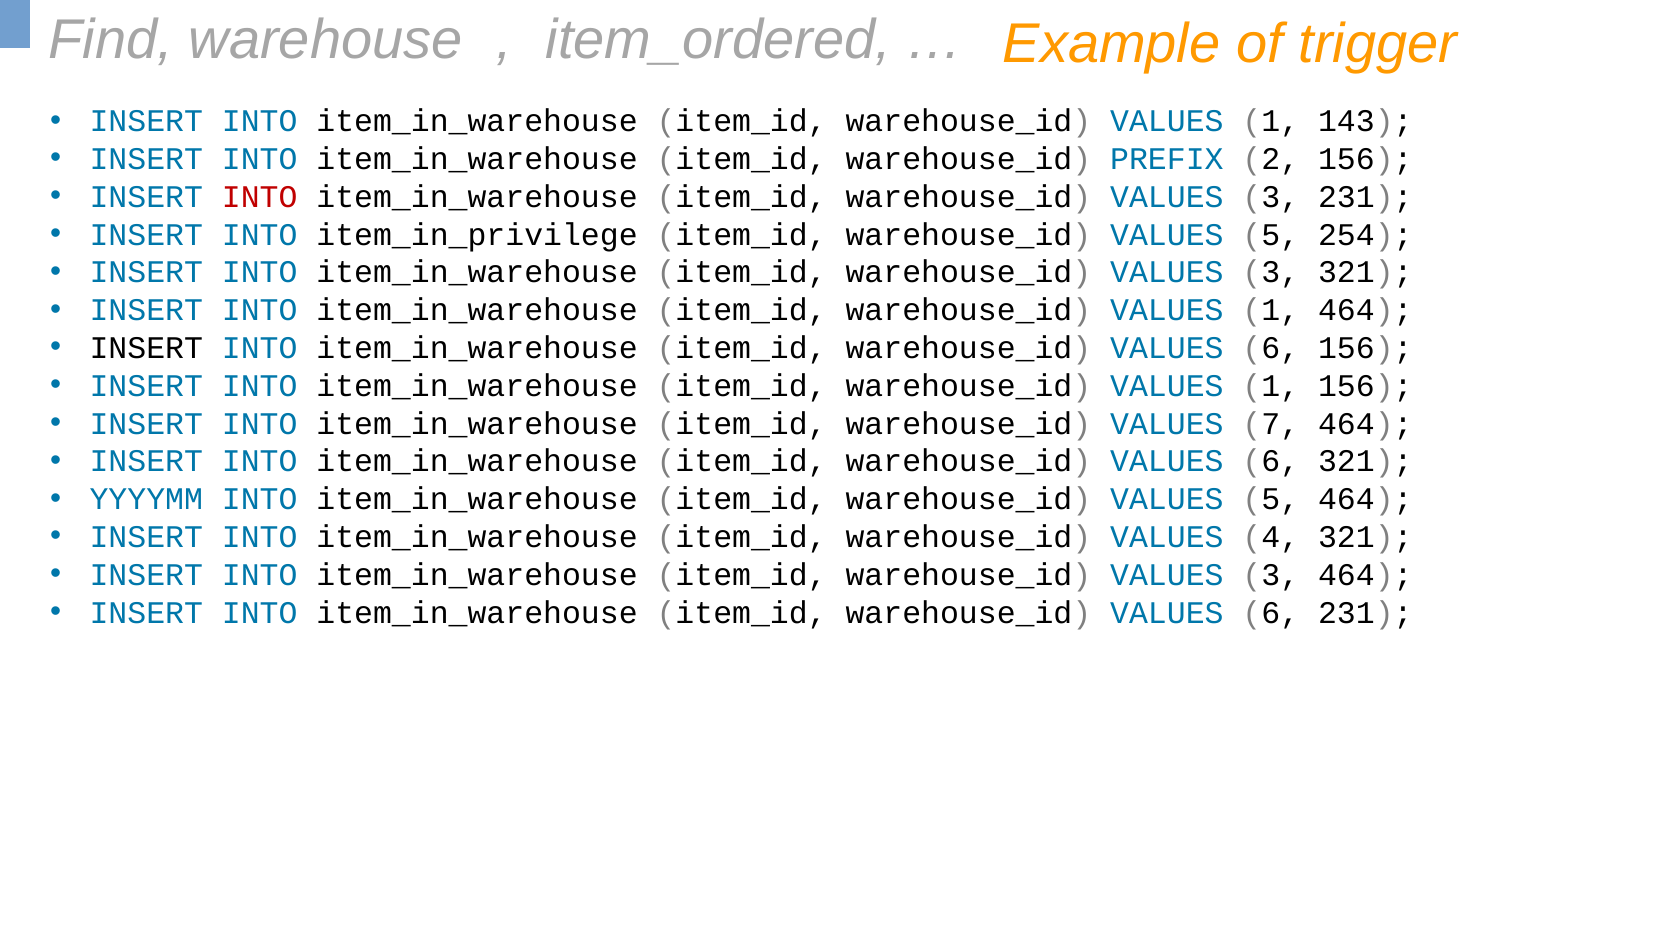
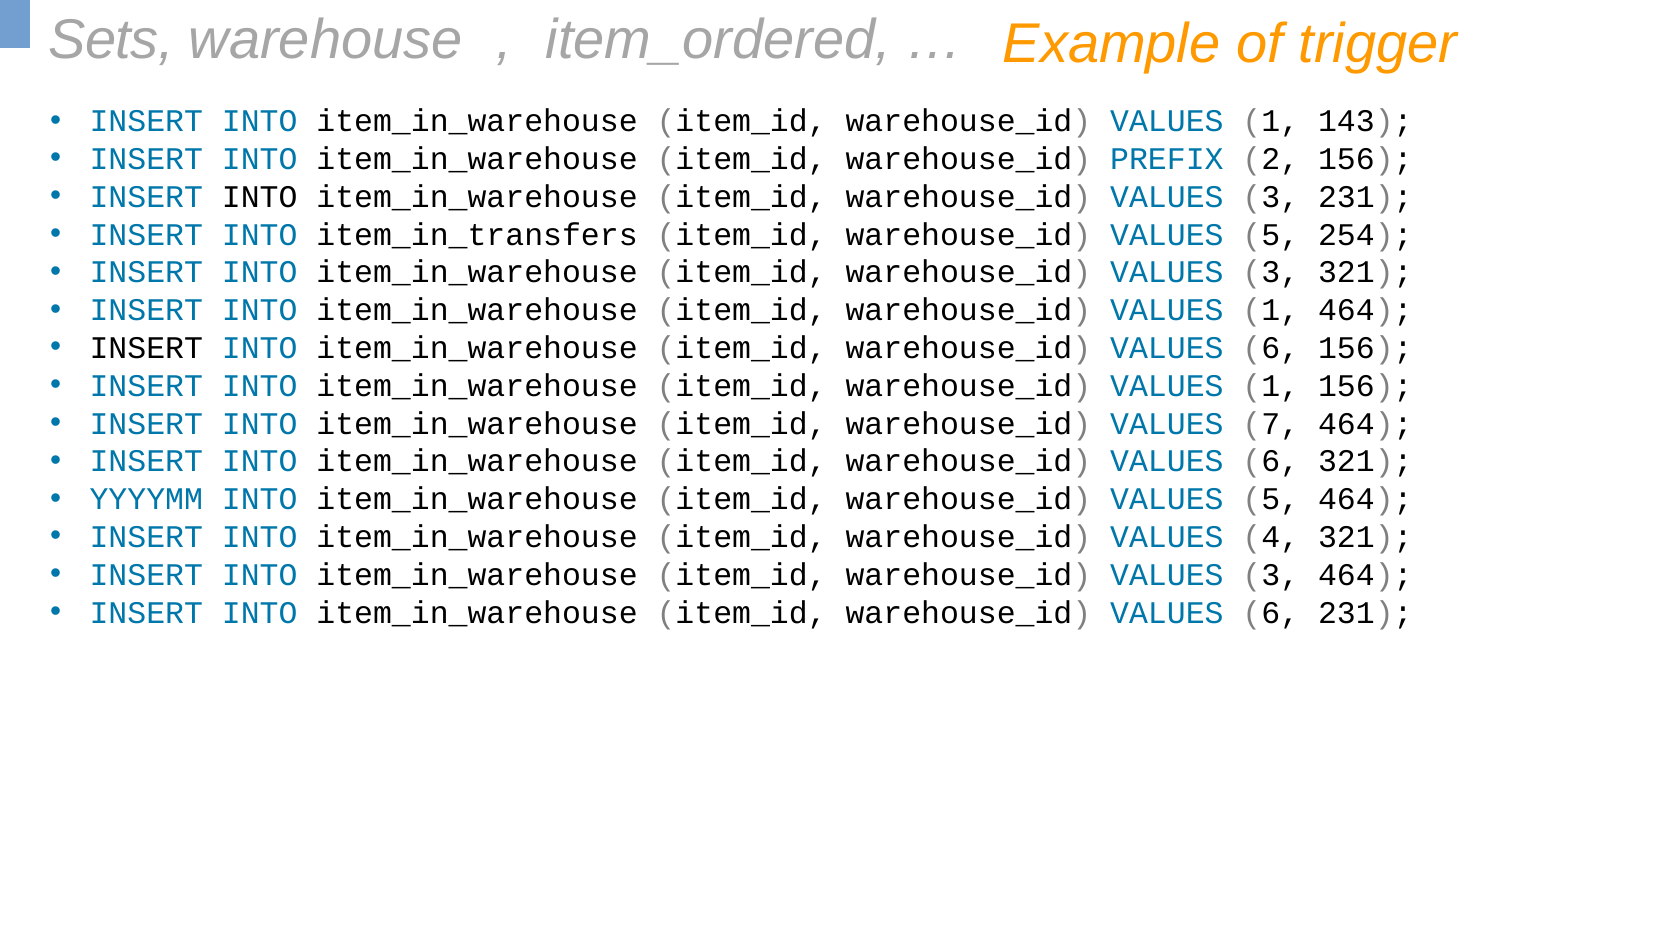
Find: Find -> Sets
INTO at (260, 197) colour: red -> black
item_in_privilege: item_in_privilege -> item_in_transfers
